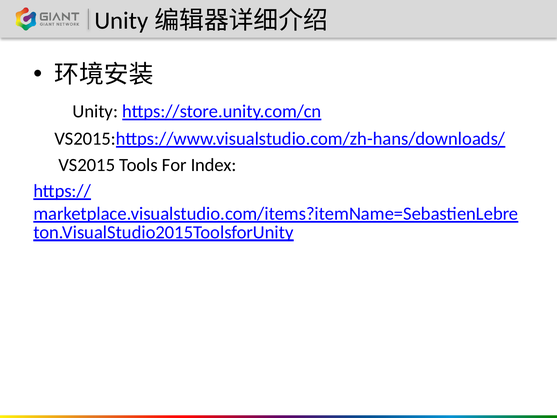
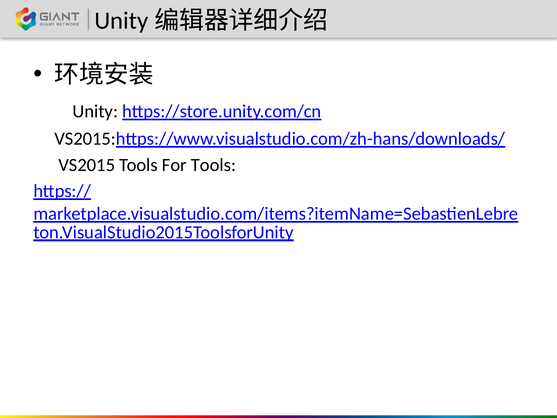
For Index: Index -> Tools
